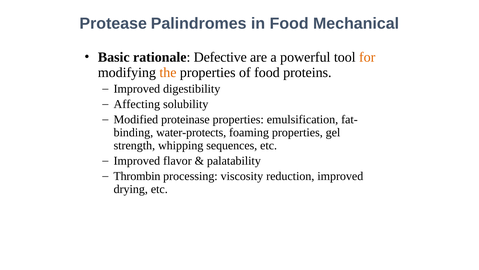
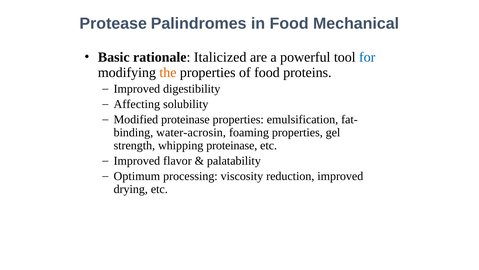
Defective: Defective -> Italicized
for colour: orange -> blue
water-protects: water-protects -> water-acrosin
whipping sequences: sequences -> proteinase
Thrombin: Thrombin -> Optimum
